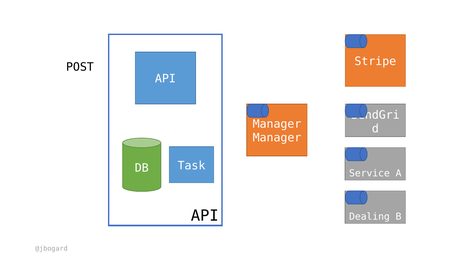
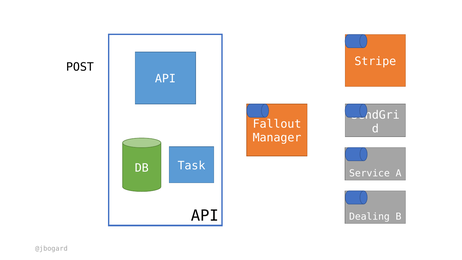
Manager at (277, 124): Manager -> Fallout
